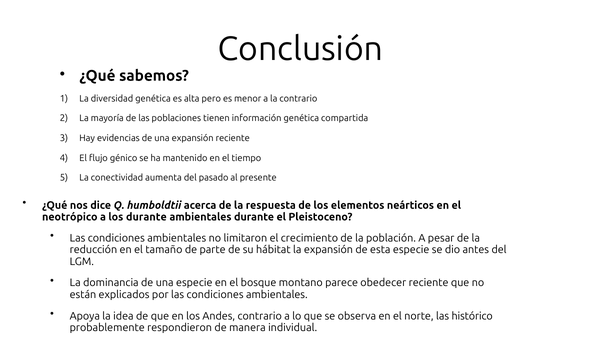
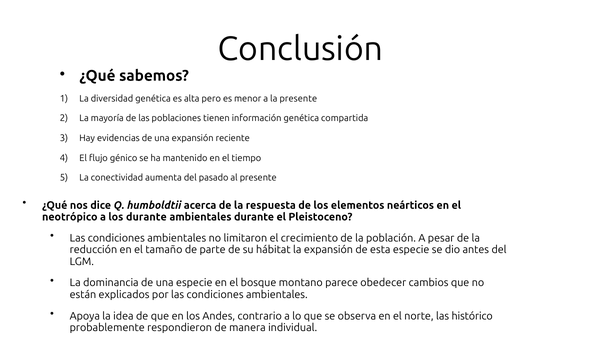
la contrario: contrario -> presente
obedecer reciente: reciente -> cambios
